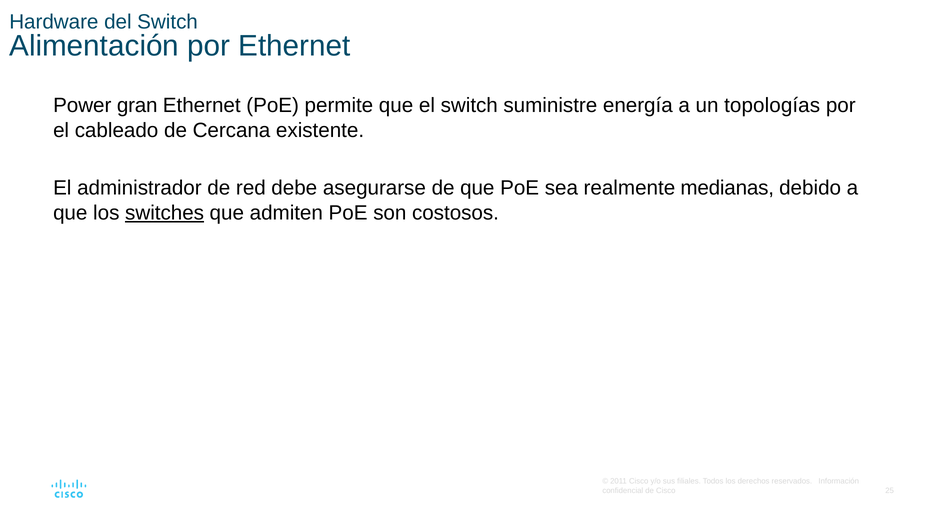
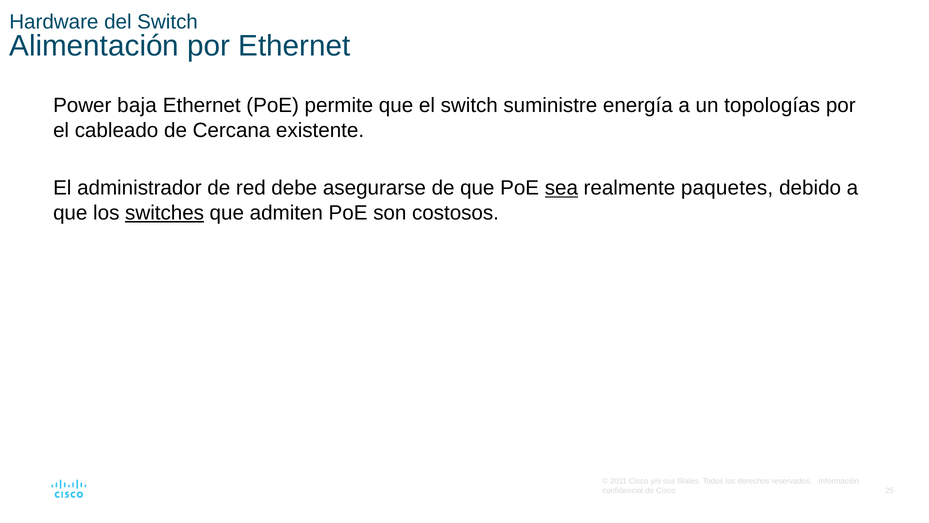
gran: gran -> baja
sea underline: none -> present
medianas: medianas -> paquetes
